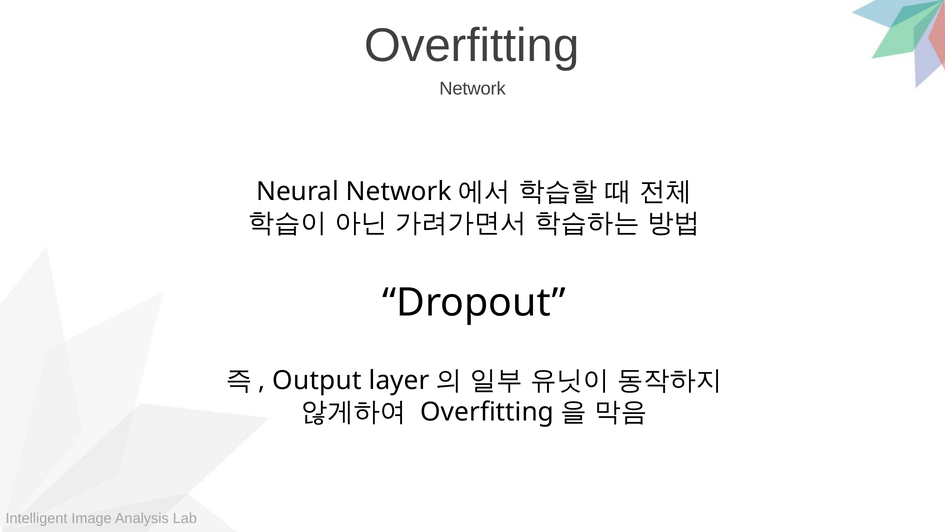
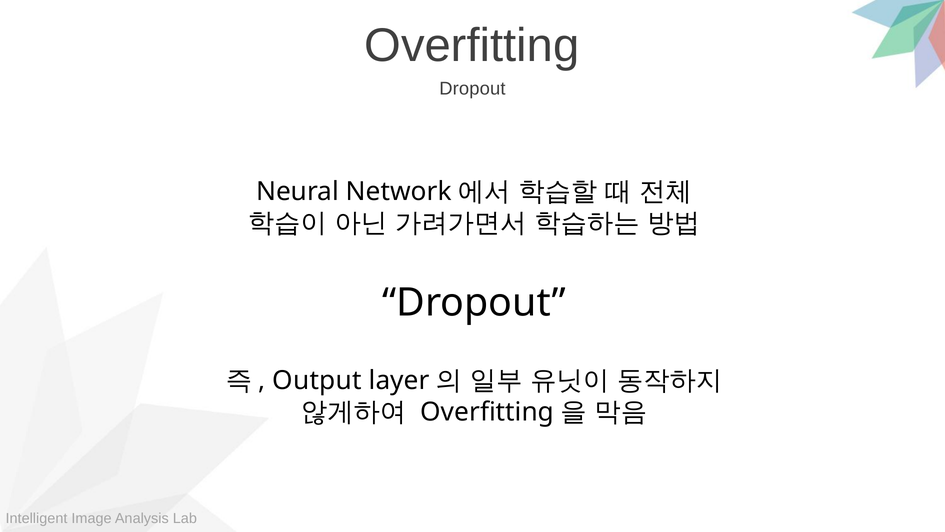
Network at (473, 88): Network -> Dropout
